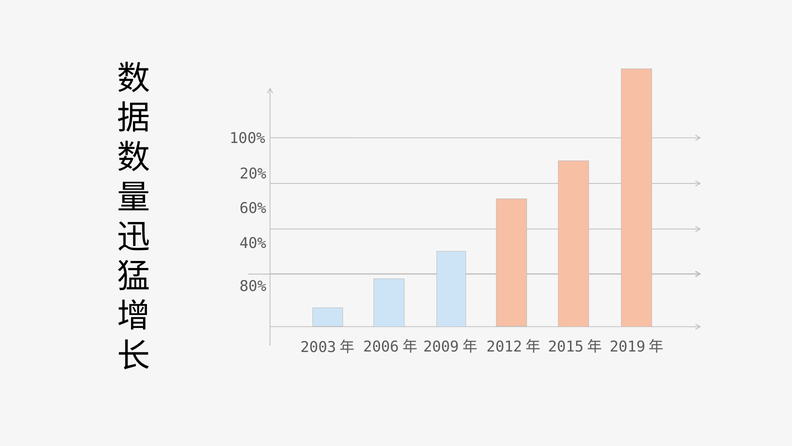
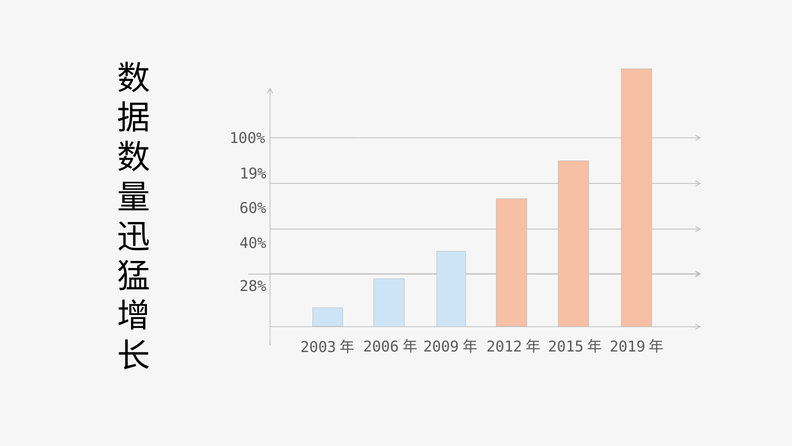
20%: 20% -> 19%
80%: 80% -> 28%
